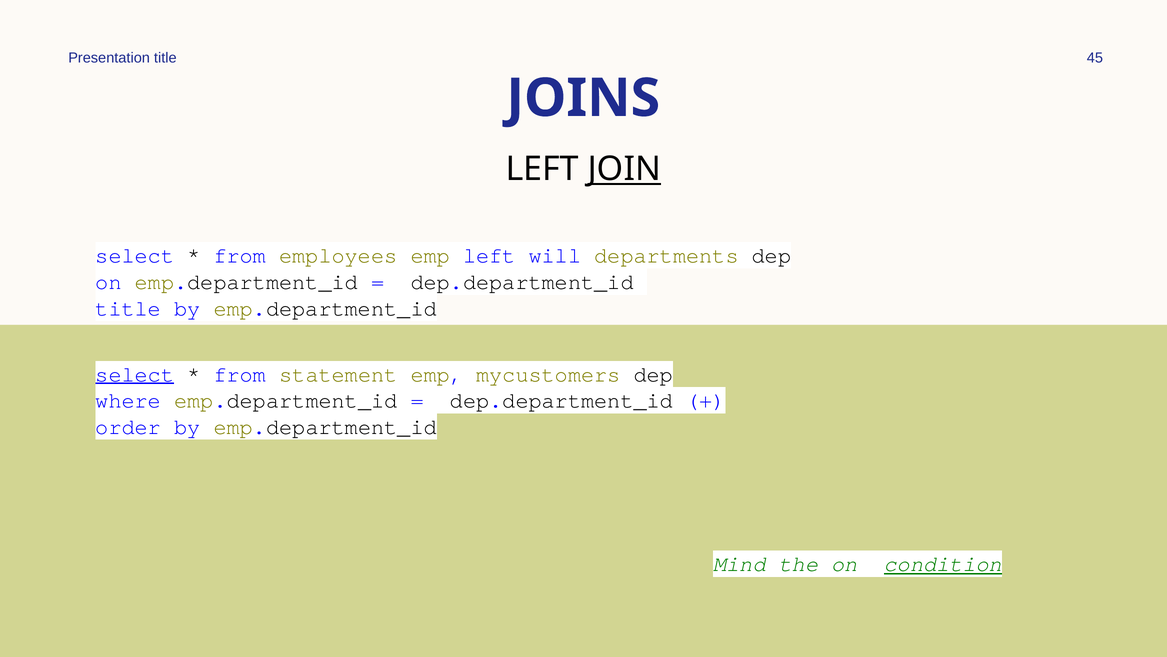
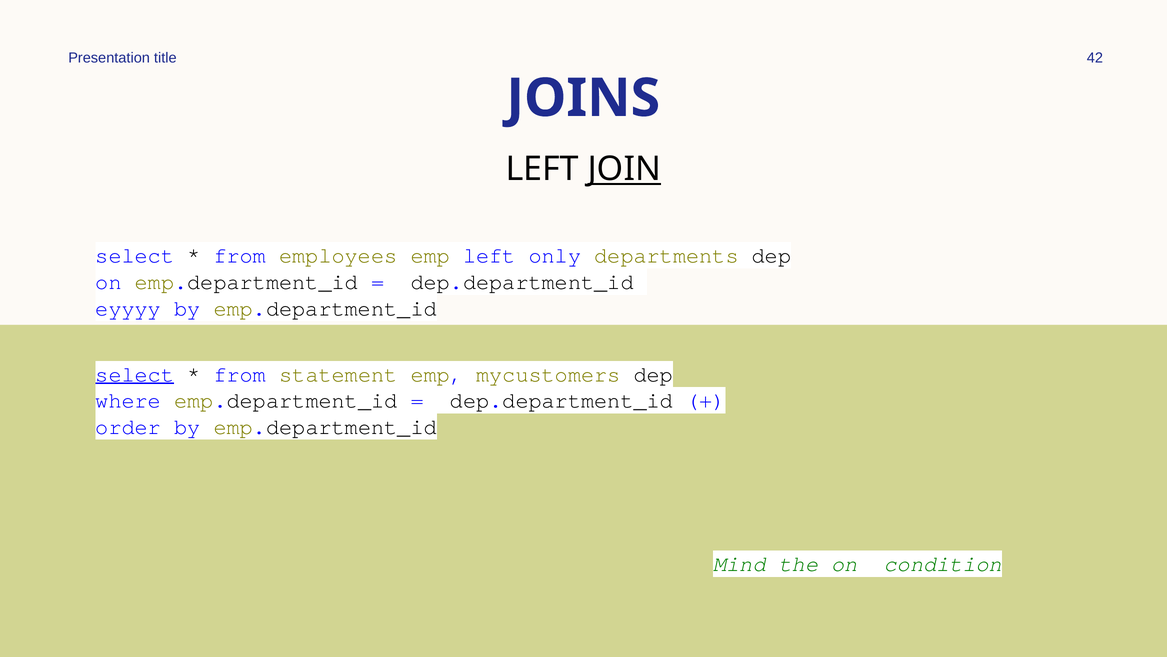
45: 45 -> 42
will: will -> only
title at (128, 308): title -> eyyyy
condition underline: present -> none
